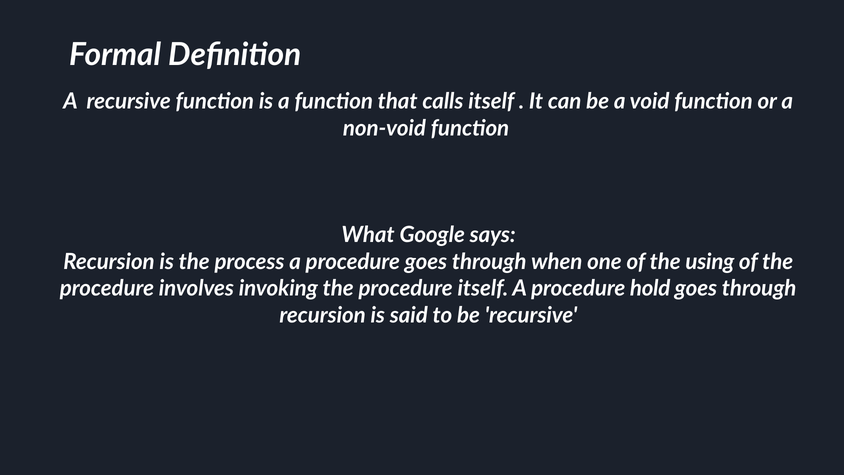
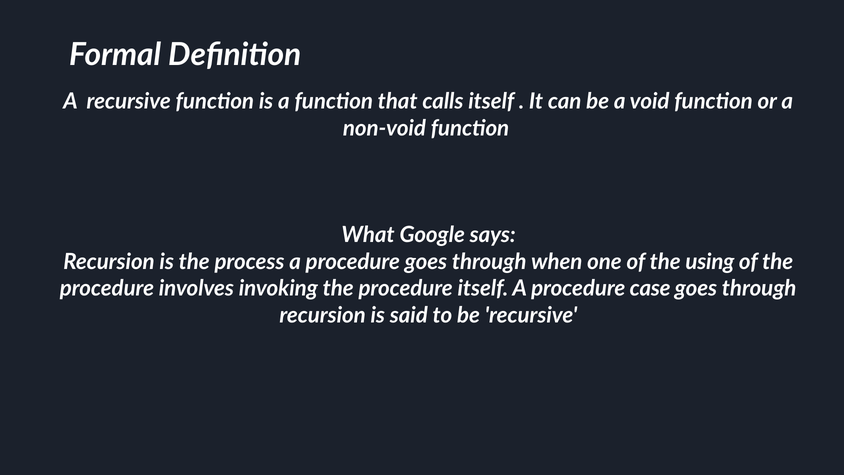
hold: hold -> case
